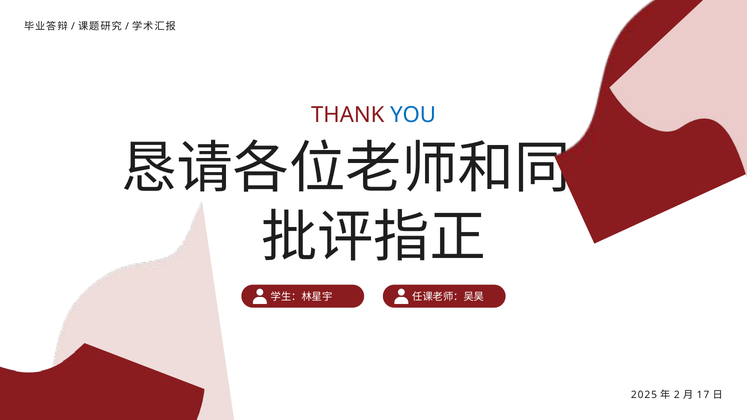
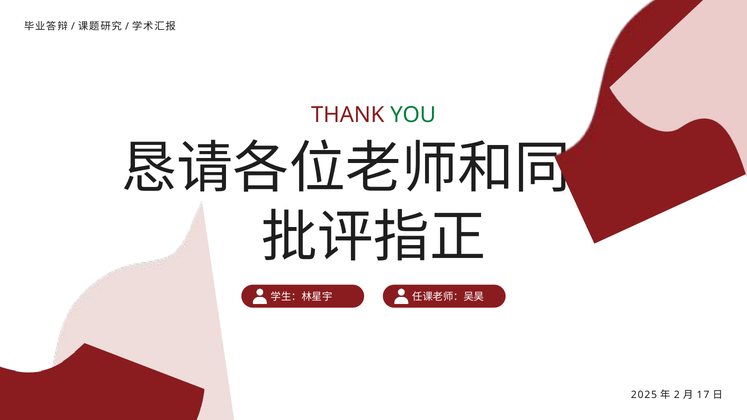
YOU colour: blue -> green
